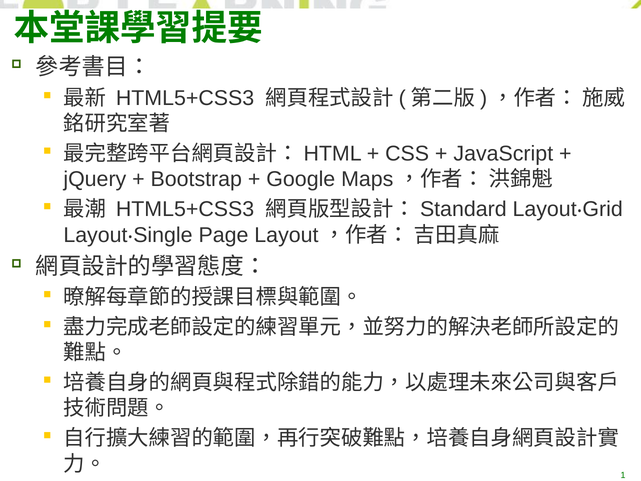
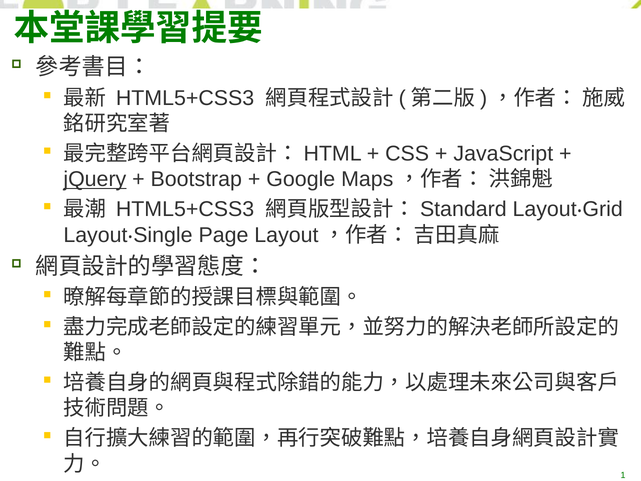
jQuery underline: none -> present
